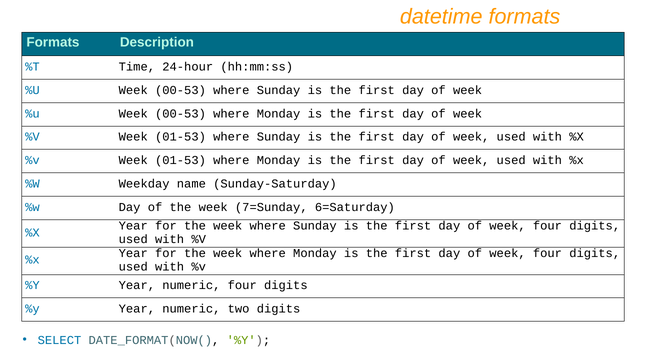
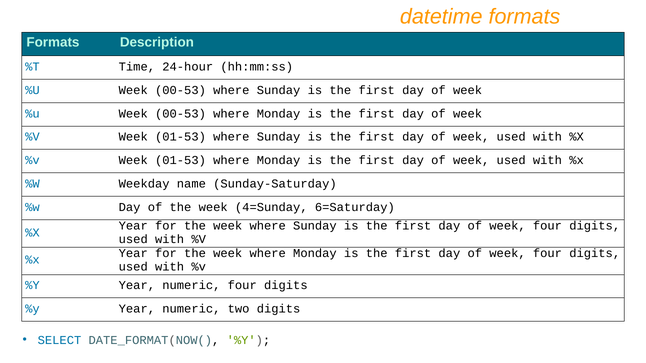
7=Sunday: 7=Sunday -> 4=Sunday
